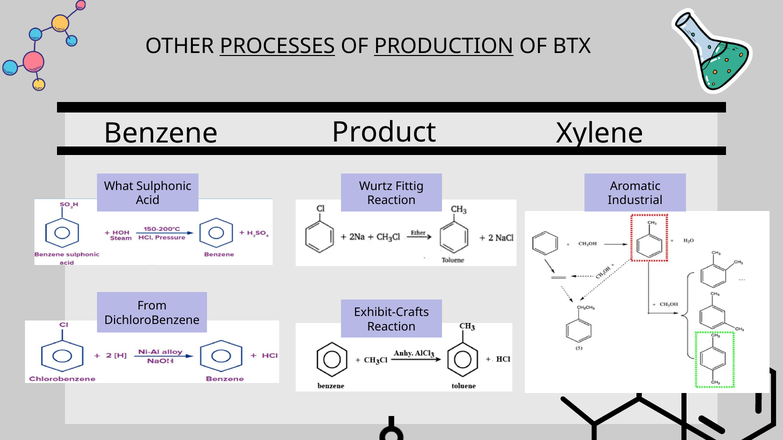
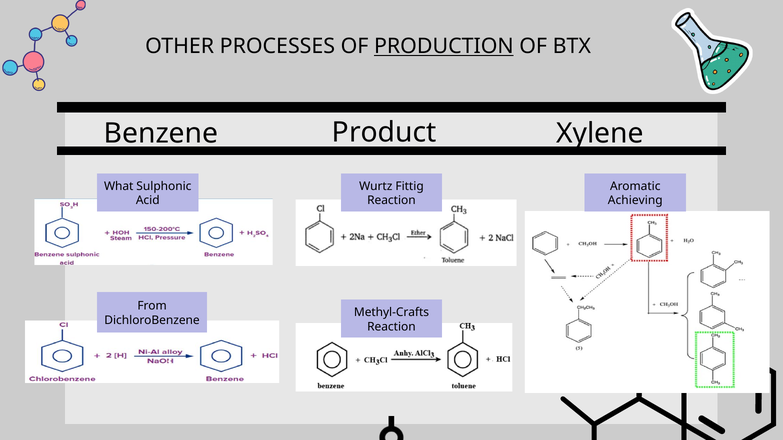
PROCESSES underline: present -> none
Industrial: Industrial -> Achieving
Exhibit-Crafts: Exhibit-Crafts -> Methyl-Crafts
